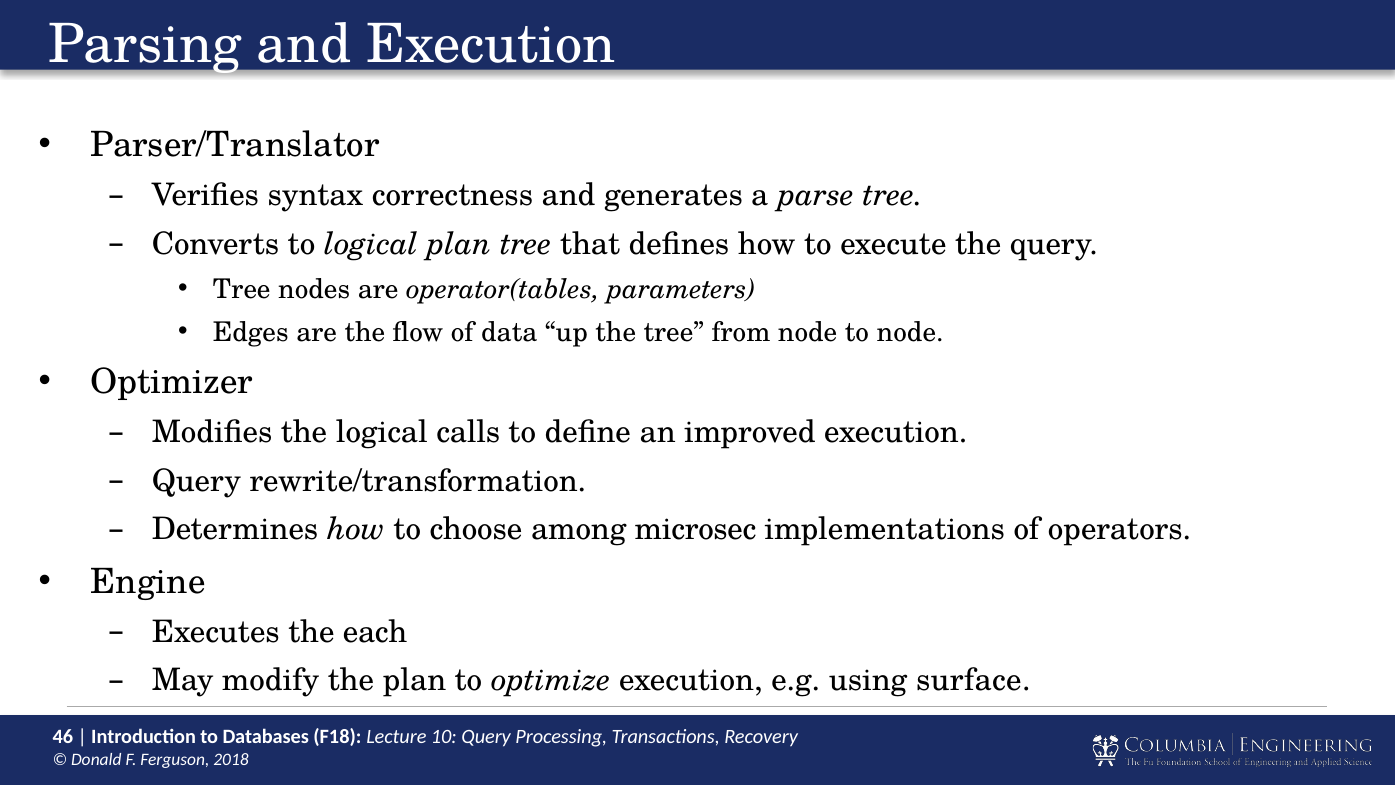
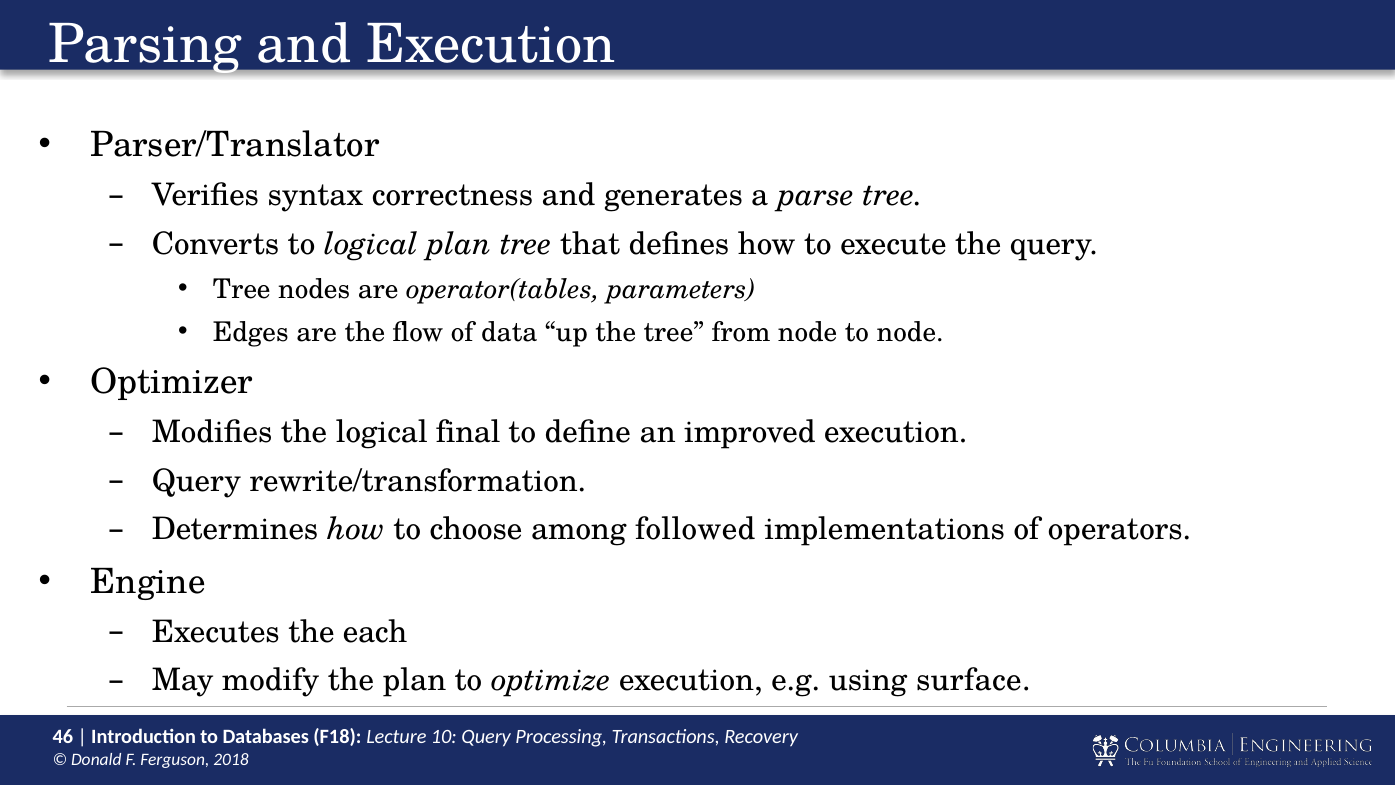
calls: calls -> final
microsec: microsec -> followed
